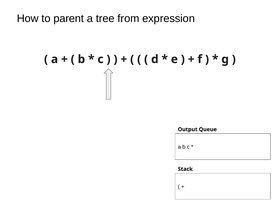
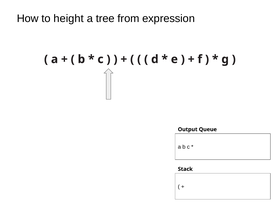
parent: parent -> height
